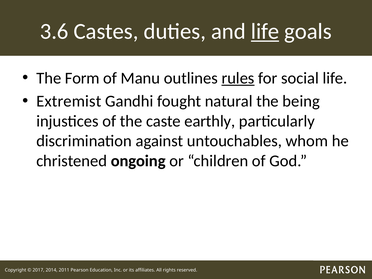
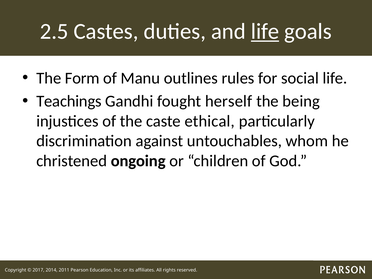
3.6: 3.6 -> 2.5
rules underline: present -> none
Extremist: Extremist -> Teachings
natural: natural -> herself
earthly: earthly -> ethical
